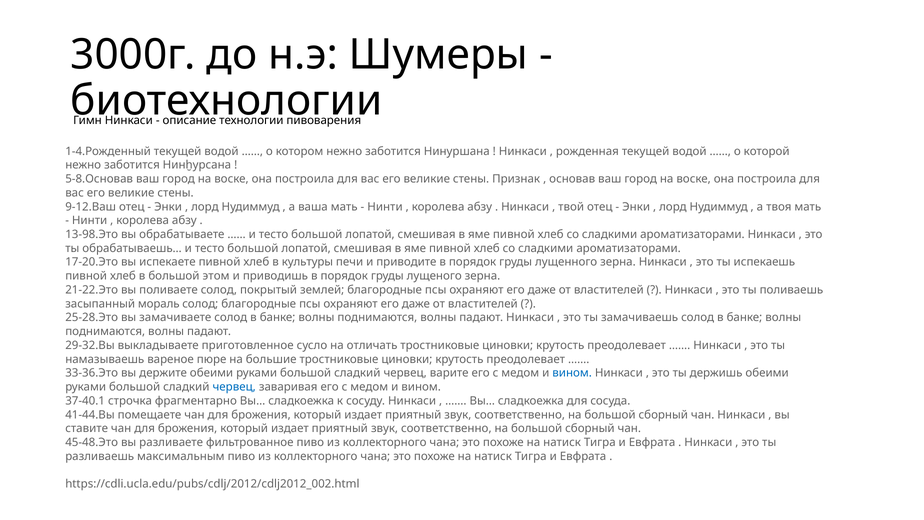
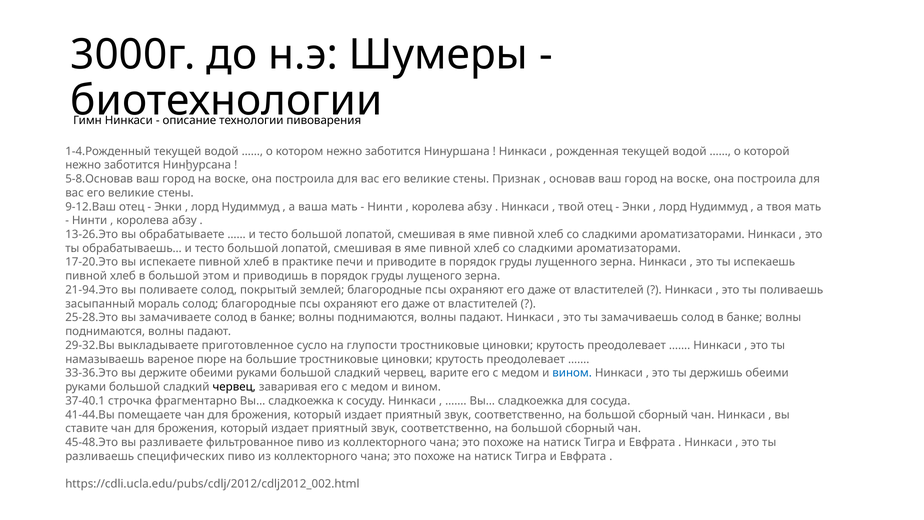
13-98.Это: 13-98.Это -> 13-26.Это
культуры: культуры -> практике
21-22.Это: 21-22.Это -> 21-94.Это
отличать: отличать -> глупости
червец at (234, 387) colour: blue -> black
максимальным: максимальным -> специфических
